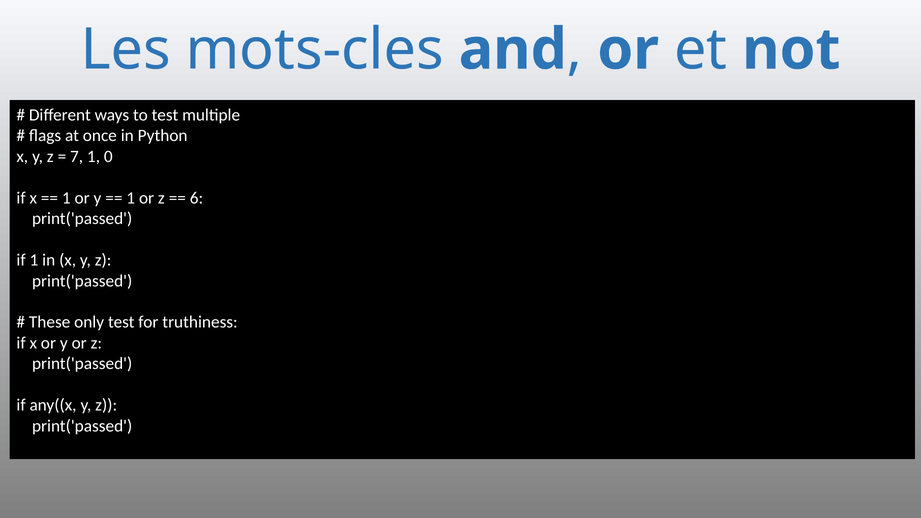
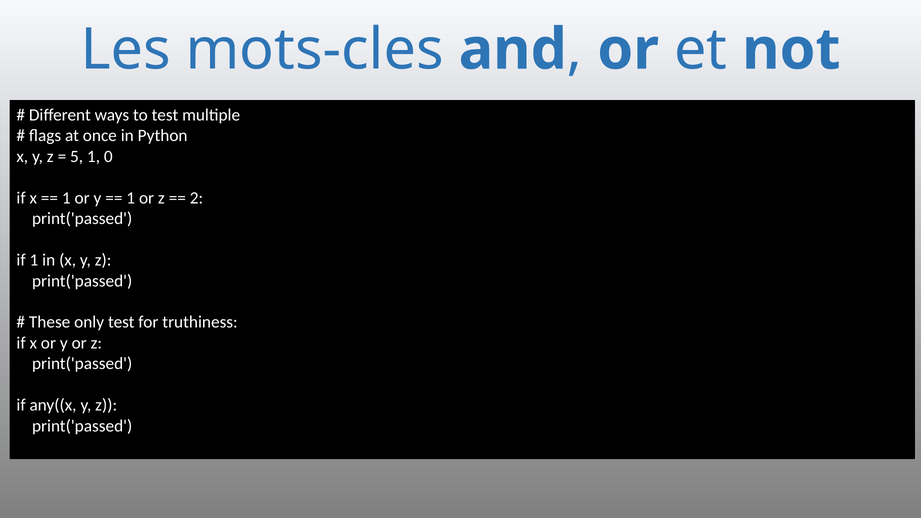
7: 7 -> 5
6: 6 -> 2
